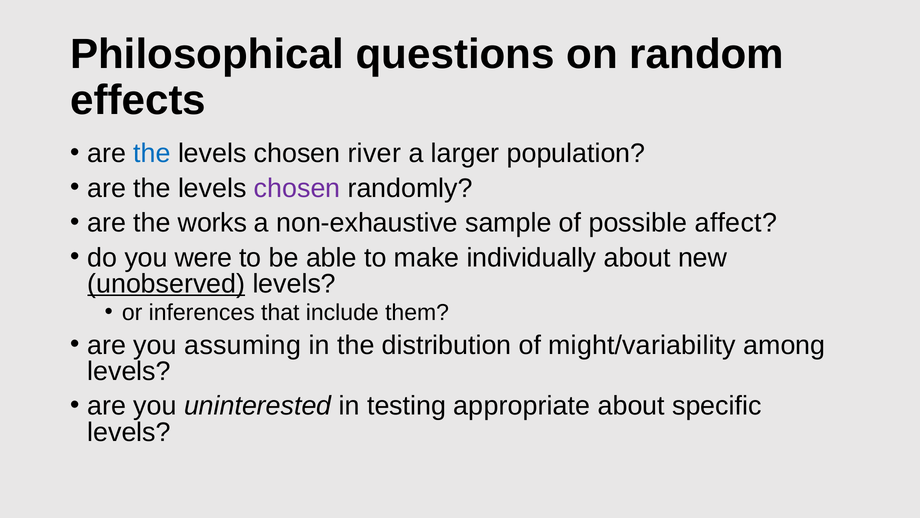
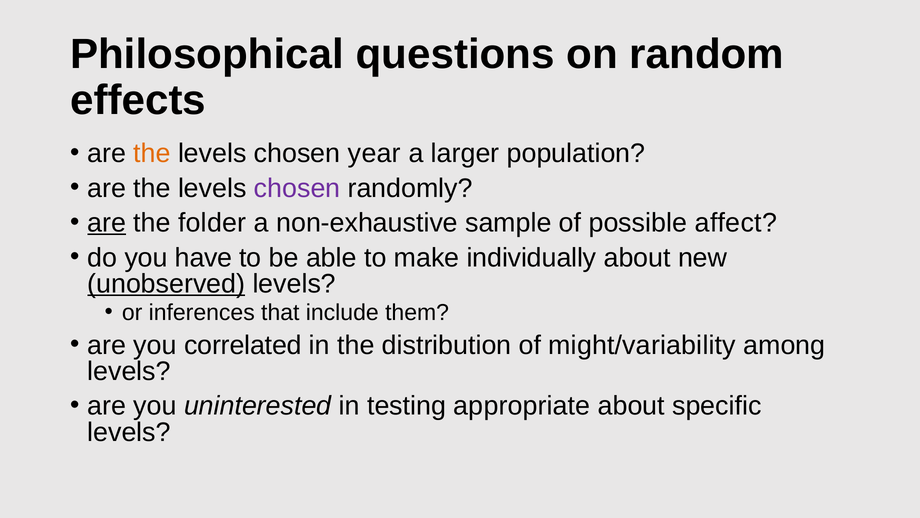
the at (152, 153) colour: blue -> orange
river: river -> year
are at (107, 223) underline: none -> present
works: works -> folder
were: were -> have
assuming: assuming -> correlated
